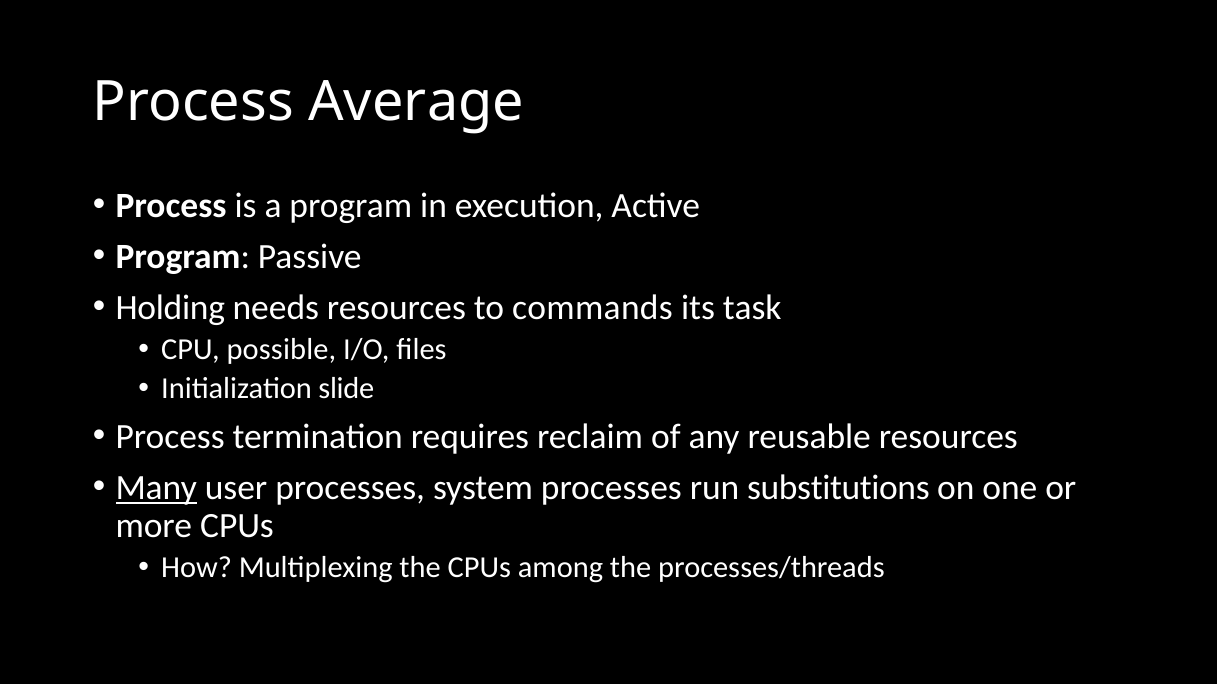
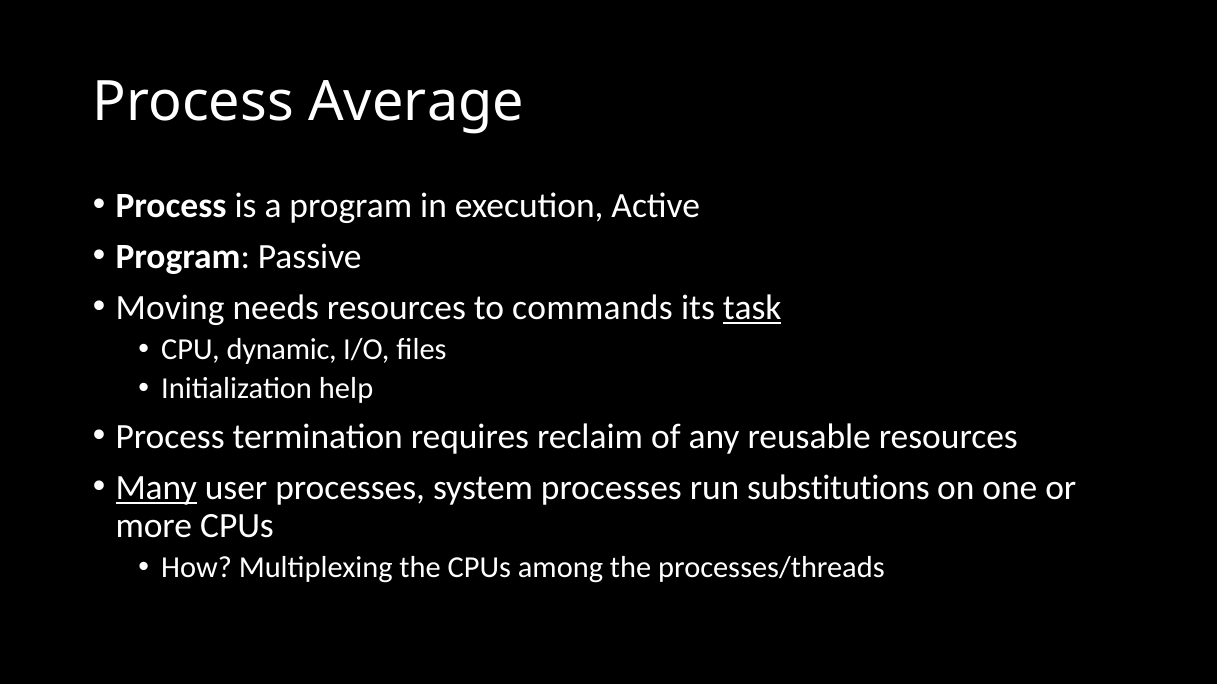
Holding: Holding -> Moving
task underline: none -> present
possible: possible -> dynamic
slide: slide -> help
